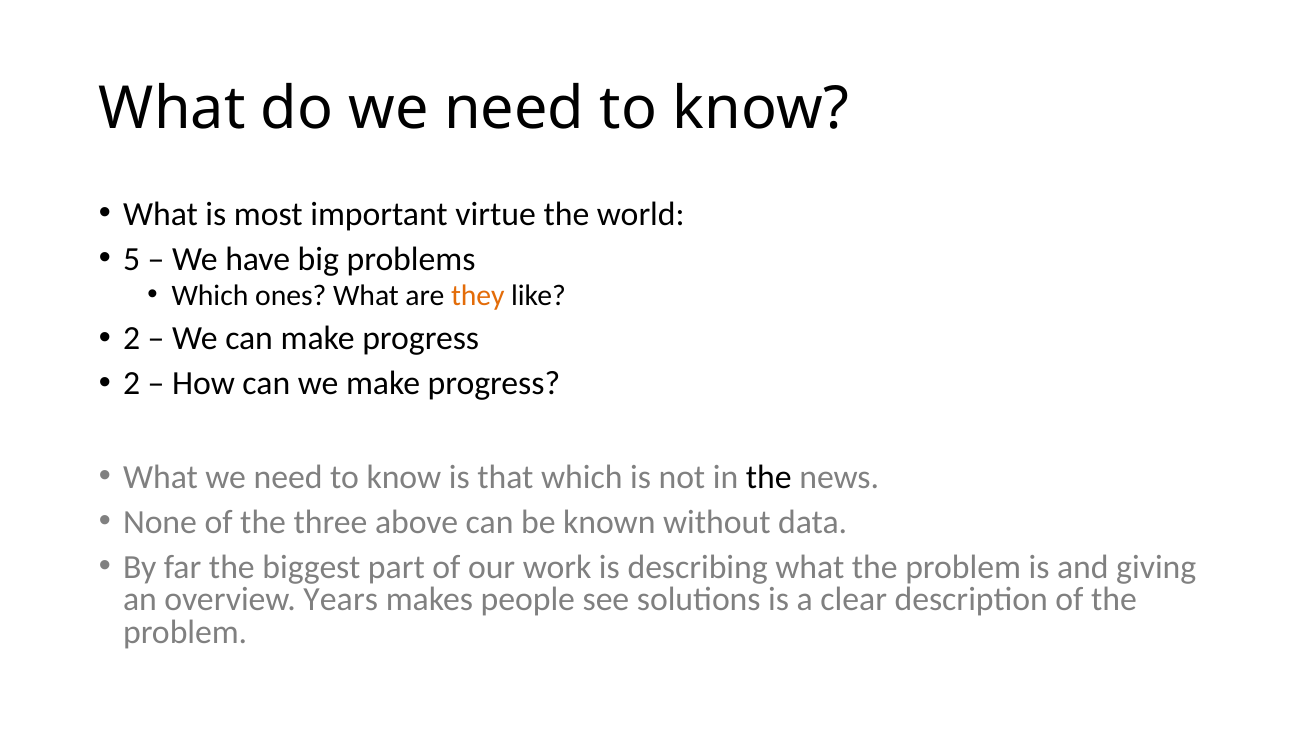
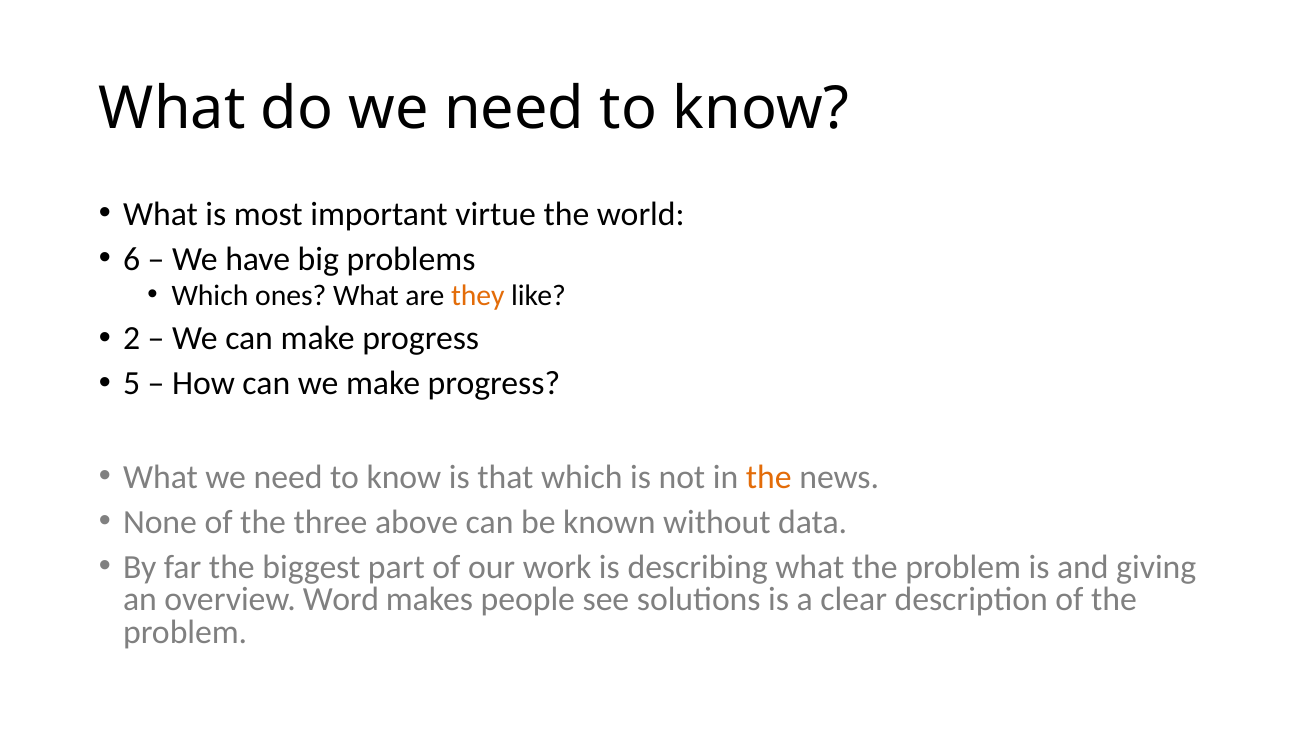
5: 5 -> 6
2 at (132, 384): 2 -> 5
the at (769, 477) colour: black -> orange
Years: Years -> Word
